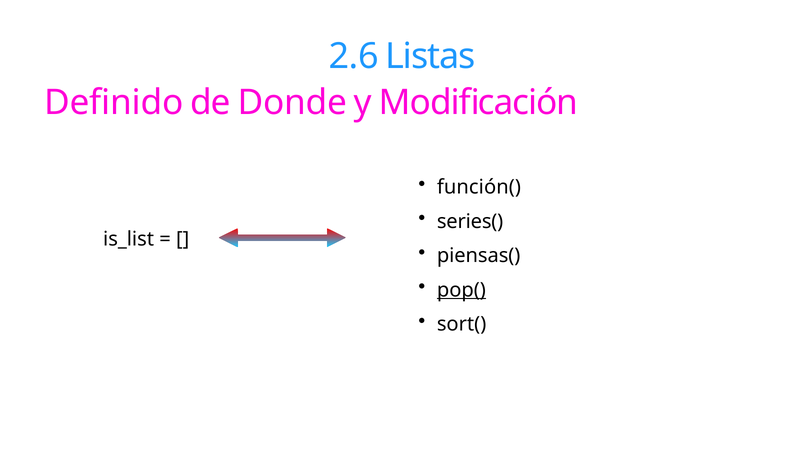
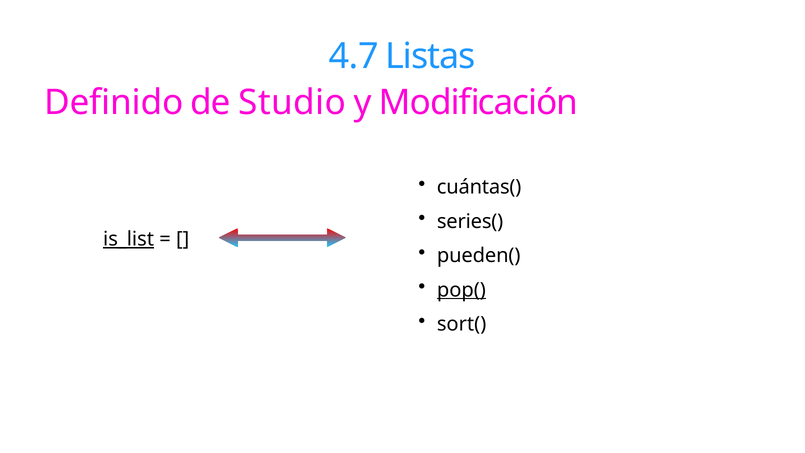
2.6: 2.6 -> 4.7
Donde: Donde -> Studio
función(: función( -> cuántas(
is_list underline: none -> present
piensas(: piensas( -> pueden(
